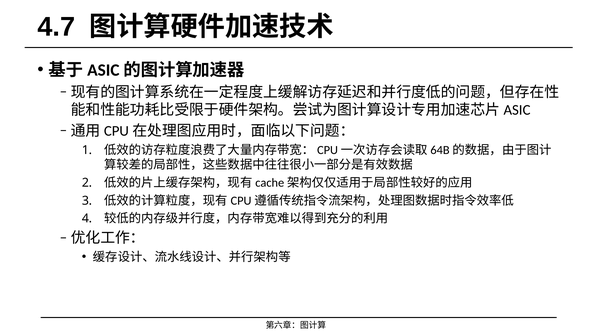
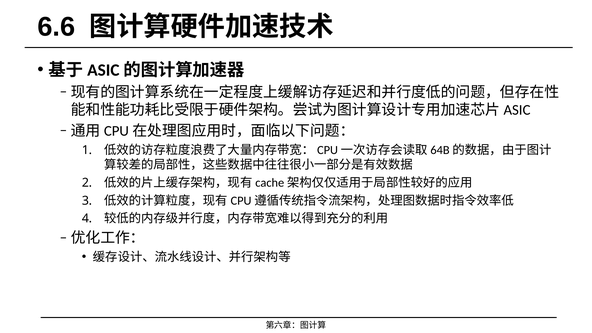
4.7: 4.7 -> 6.6
